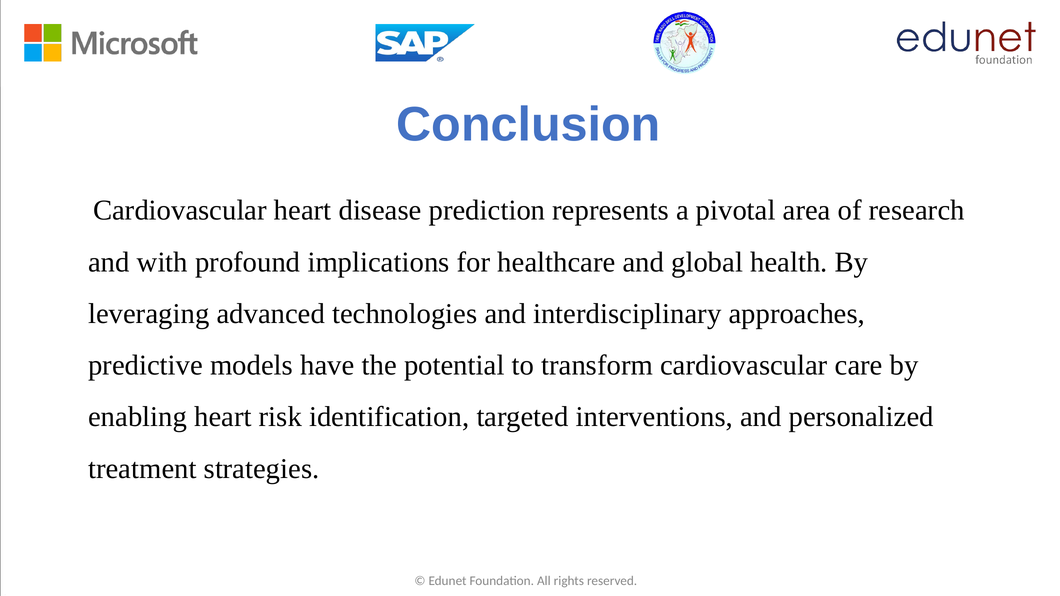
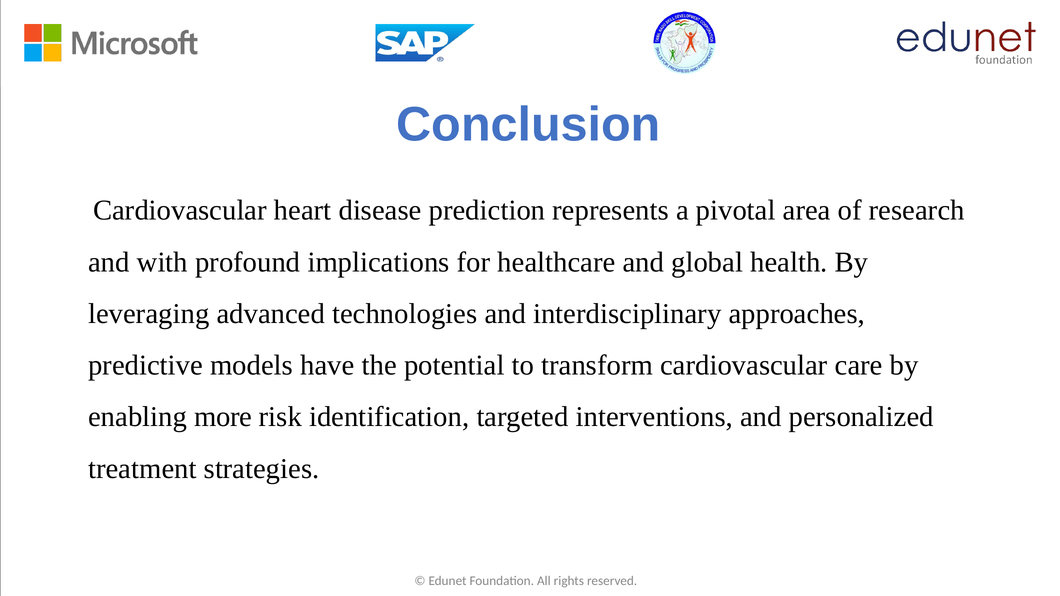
enabling heart: heart -> more
